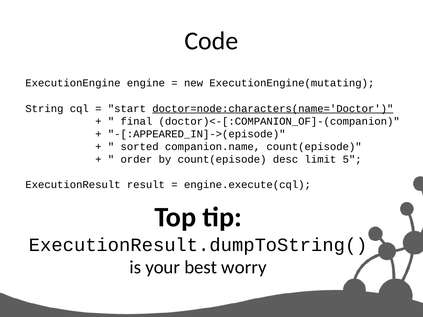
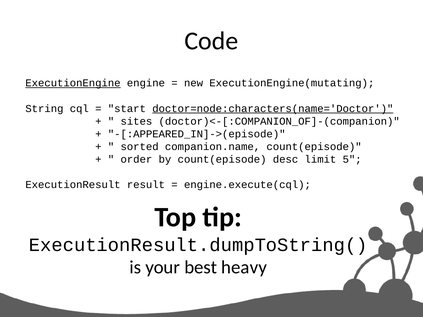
ExecutionEngine underline: none -> present
final: final -> sites
worry: worry -> heavy
